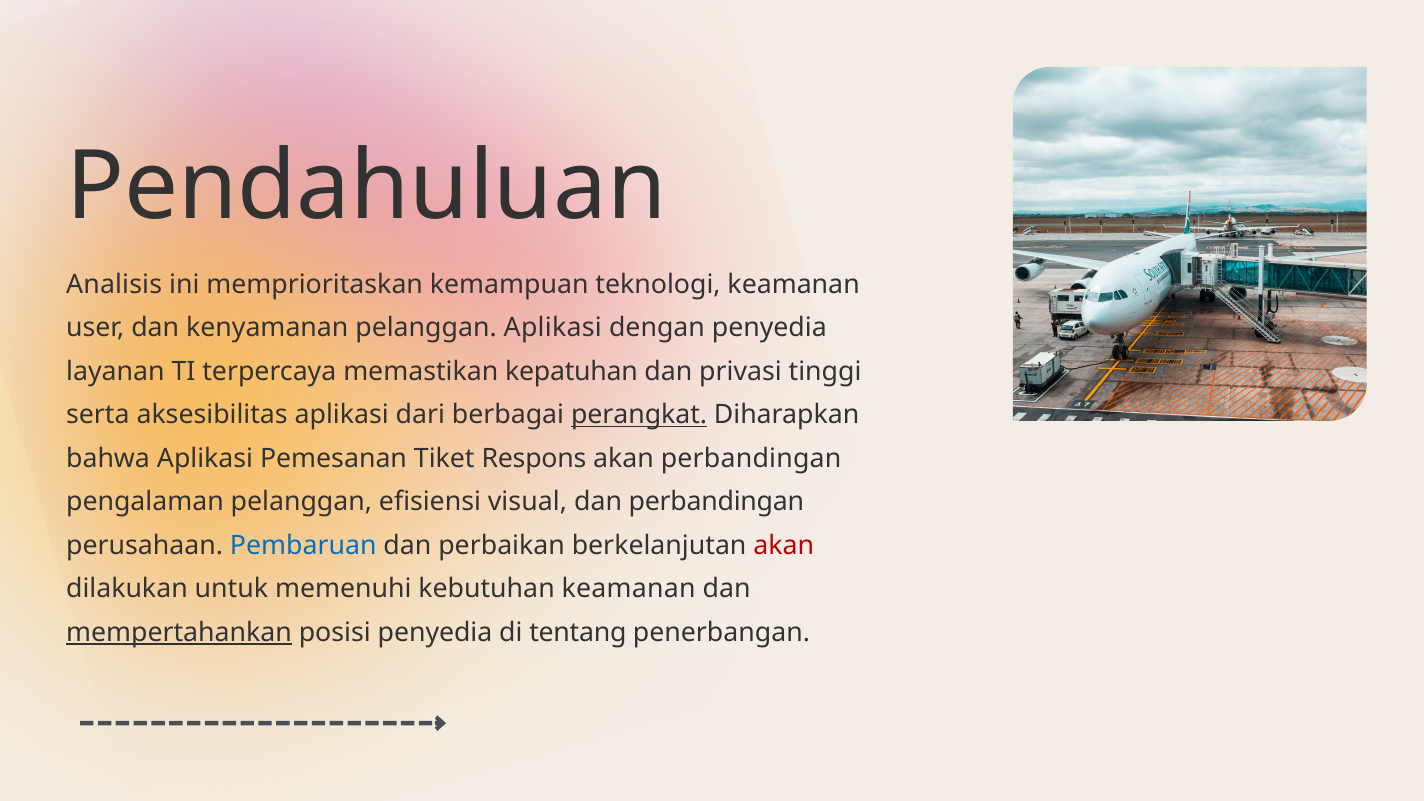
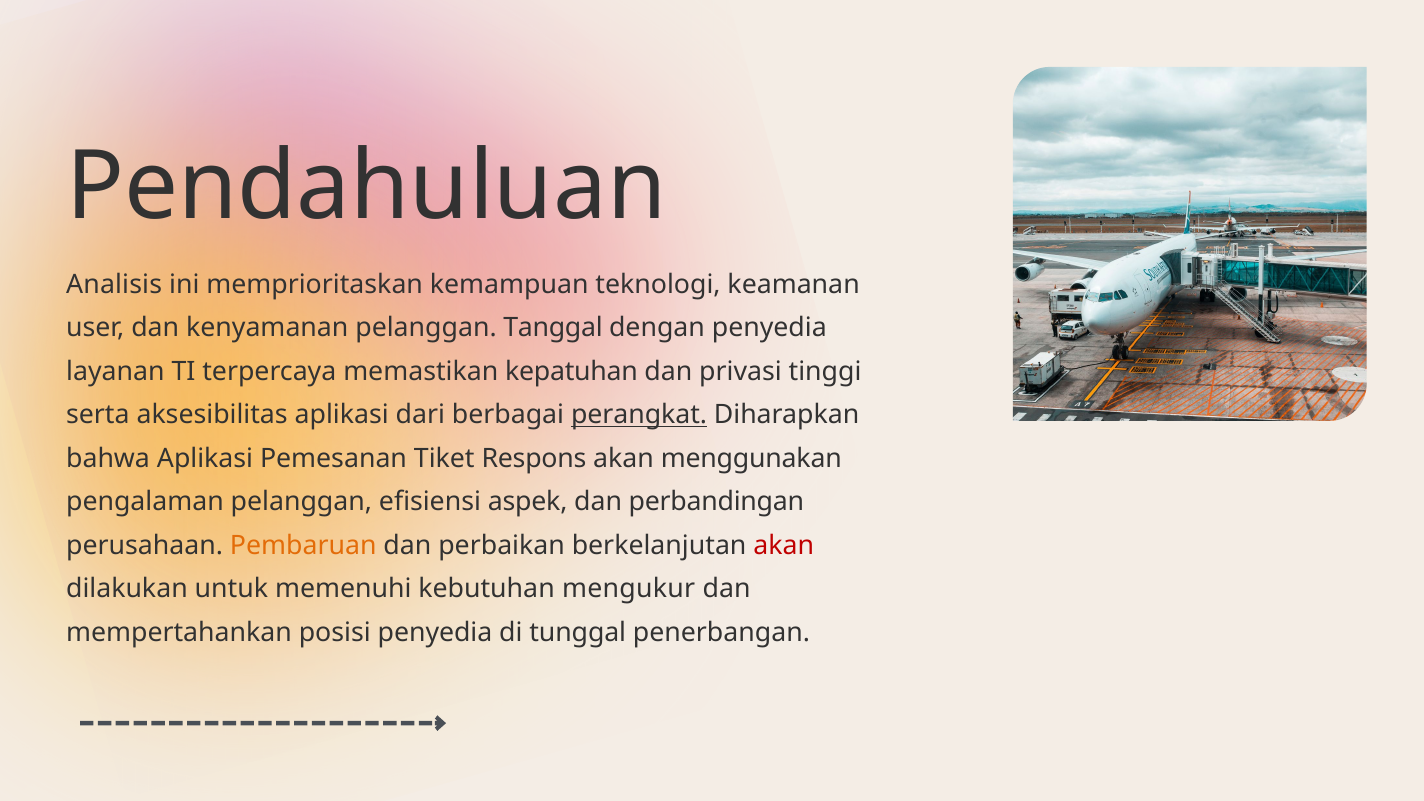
pelanggan Aplikasi: Aplikasi -> Tanggal
akan perbandingan: perbandingan -> menggunakan
visual: visual -> aspek
Pembaruan colour: blue -> orange
kebutuhan keamanan: keamanan -> mengukur
mempertahankan underline: present -> none
tentang: tentang -> tunggal
